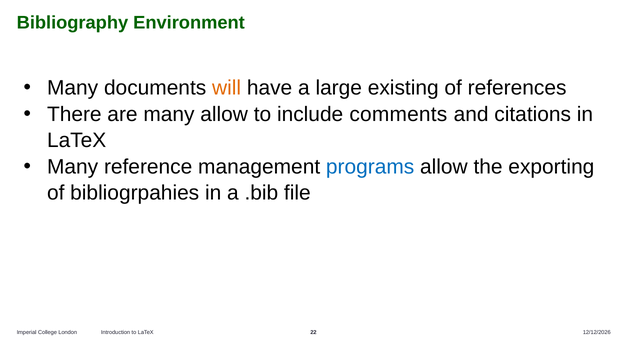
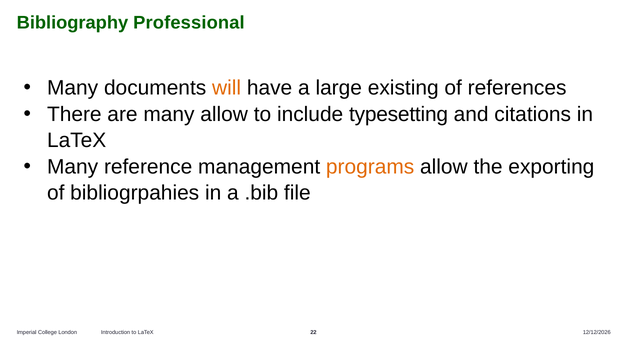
Environment: Environment -> Professional
comments: comments -> typesetting
programs colour: blue -> orange
